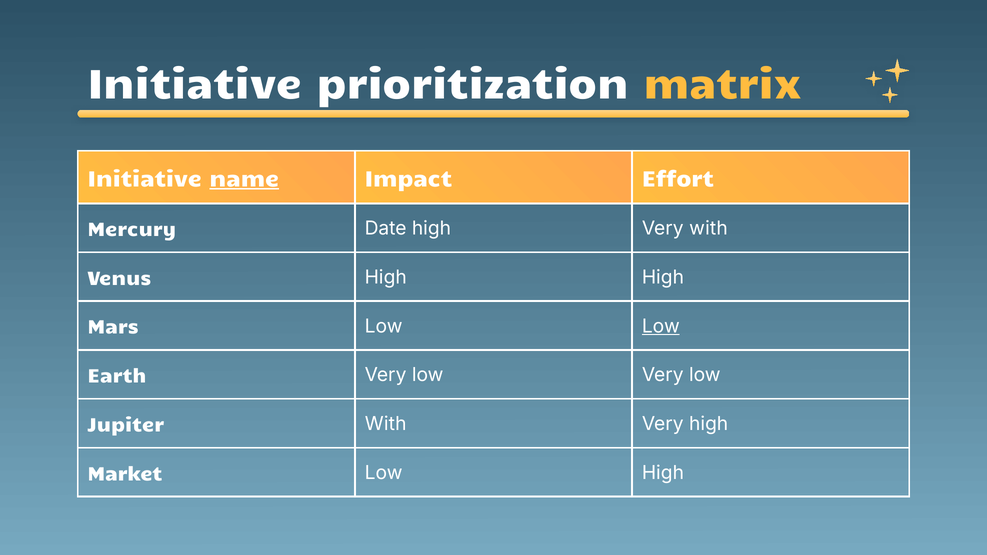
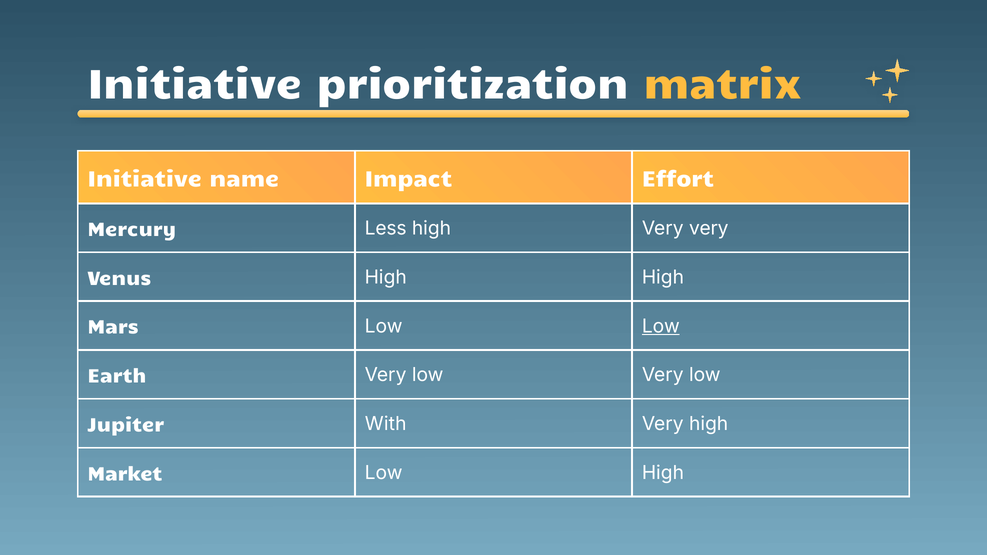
name underline: present -> none
Date: Date -> Less
Very with: with -> very
